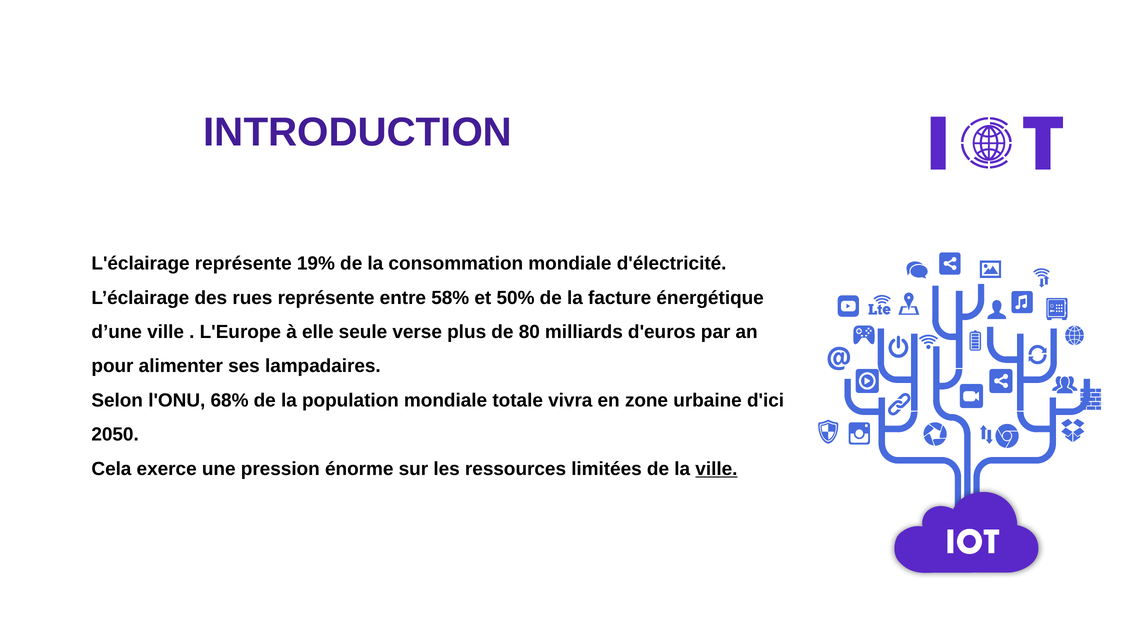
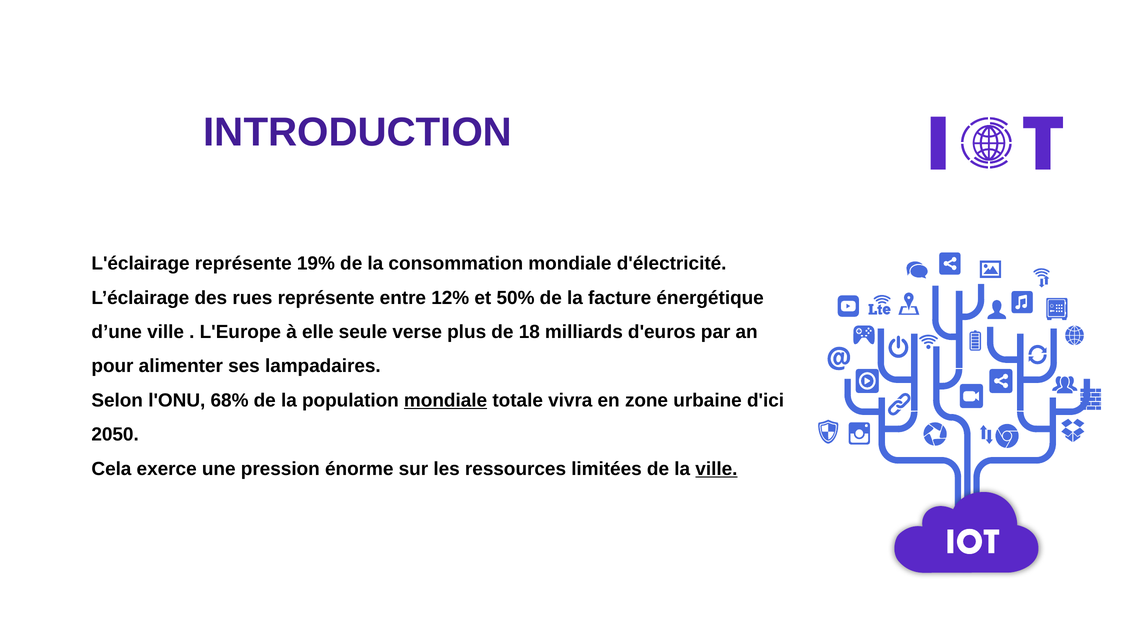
58%: 58% -> 12%
80: 80 -> 18
mondiale at (446, 400) underline: none -> present
